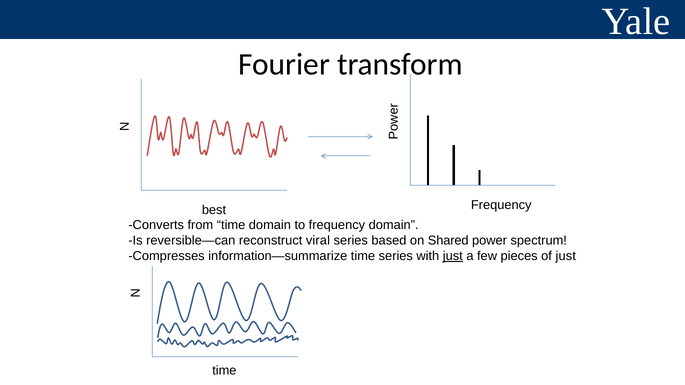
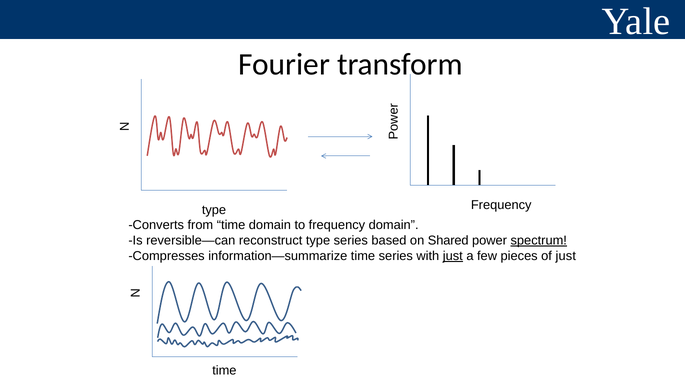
best at (214, 210): best -> type
reconstruct viral: viral -> type
spectrum underline: none -> present
